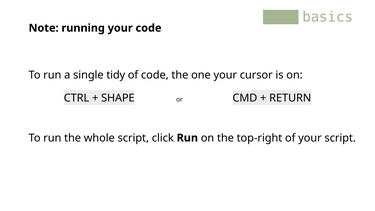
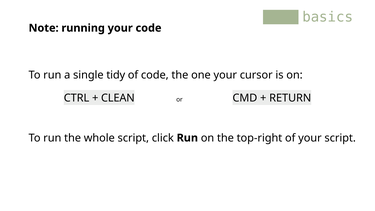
SHAPE: SHAPE -> CLEAN
